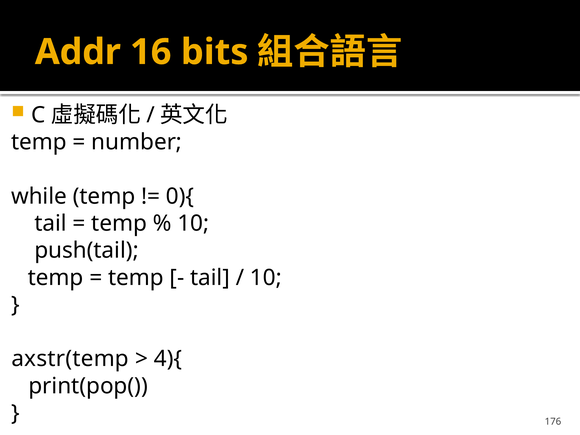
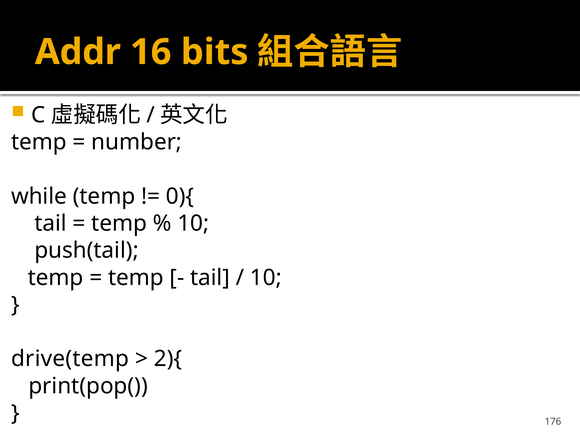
axstr(temp: axstr(temp -> drive(temp
4){: 4){ -> 2){
